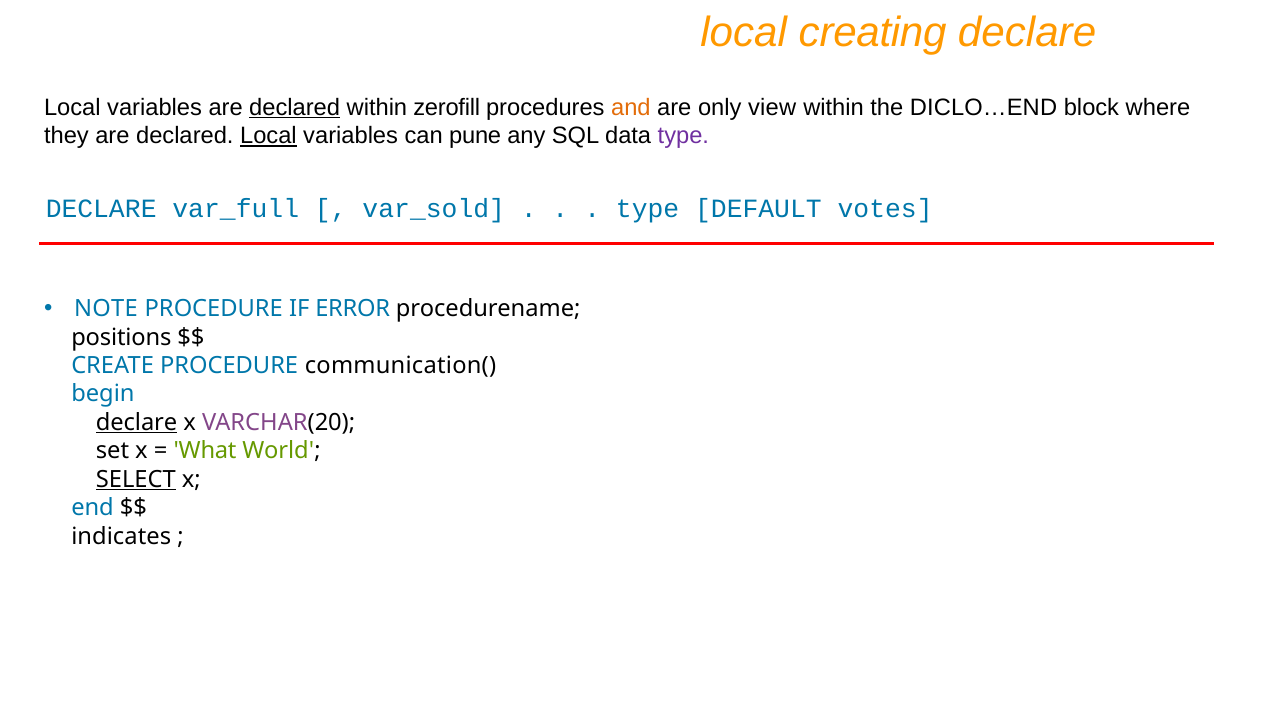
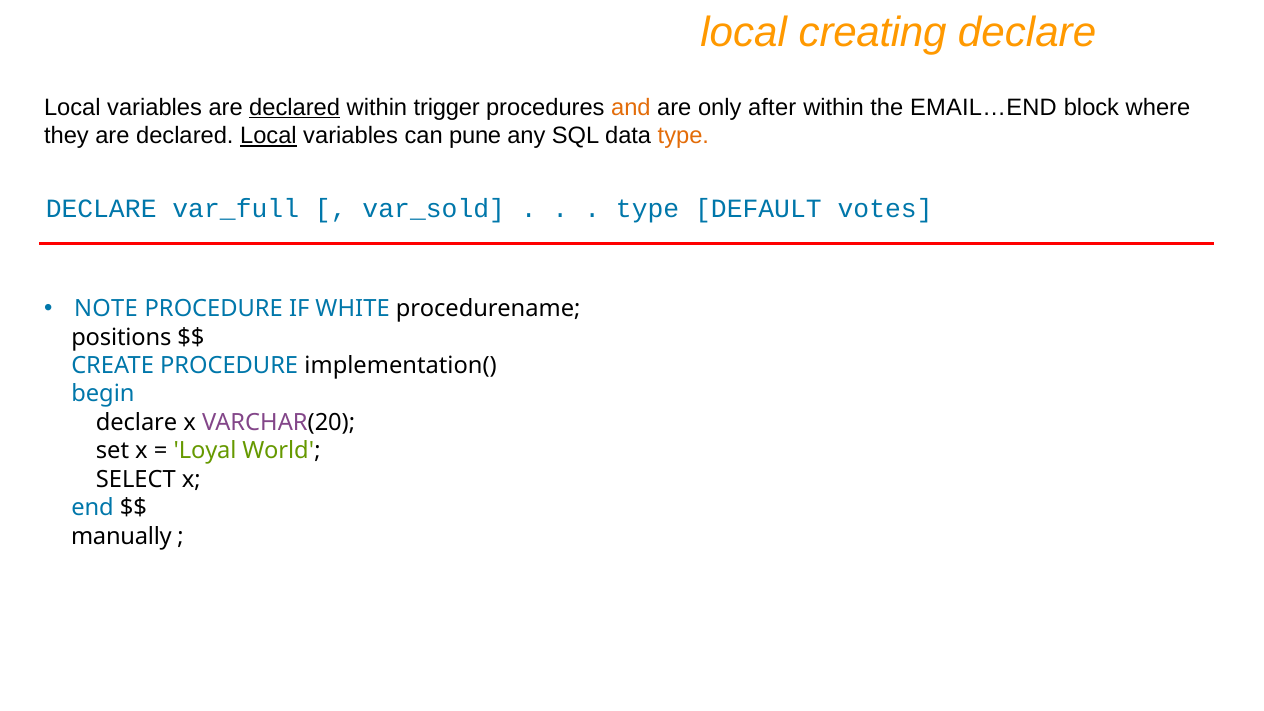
zerofill: zerofill -> trigger
view: view -> after
DICLO…END: DICLO…END -> EMAIL…END
type at (683, 136) colour: purple -> orange
ERROR: ERROR -> WHITE
communication(: communication( -> implementation(
declare at (137, 423) underline: present -> none
What: What -> Loyal
SELECT underline: present -> none
indicates: indicates -> manually
